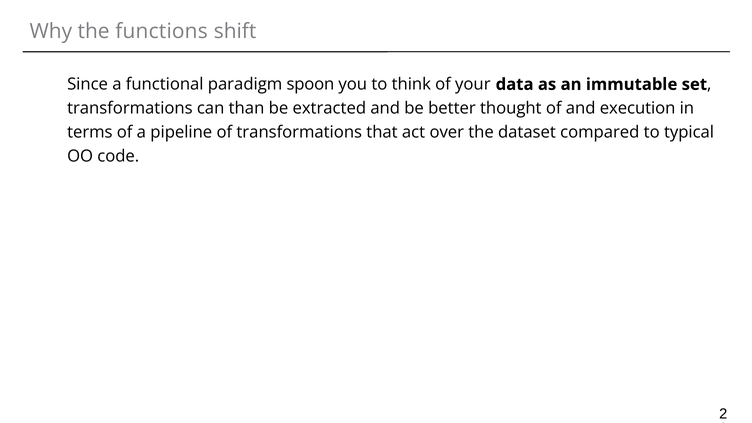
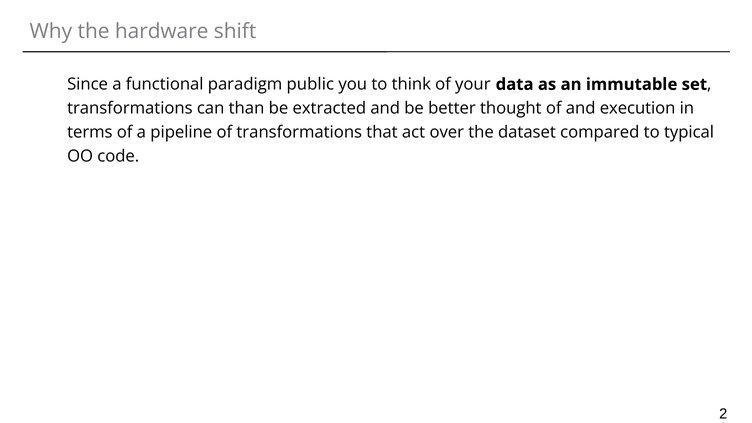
functions: functions -> hardware
spoon: spoon -> public
